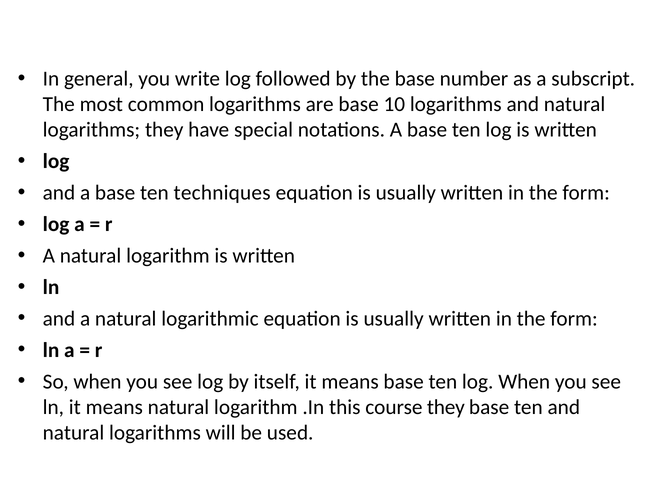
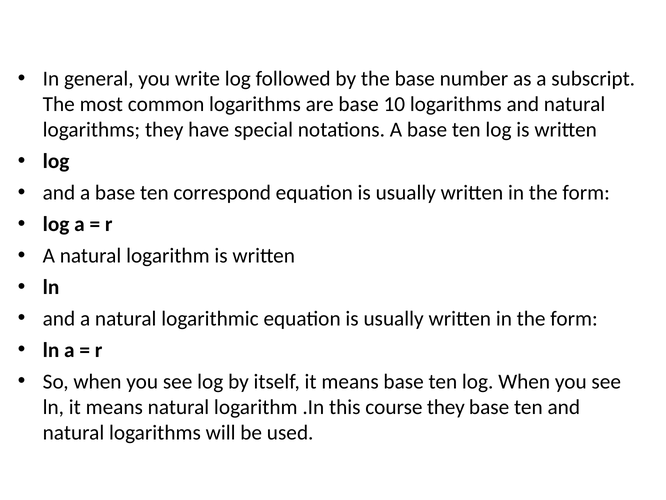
techniques: techniques -> correspond
